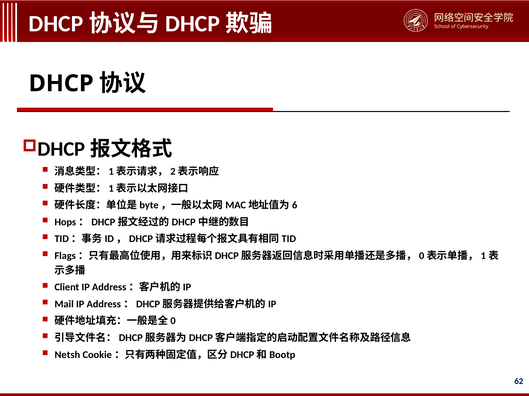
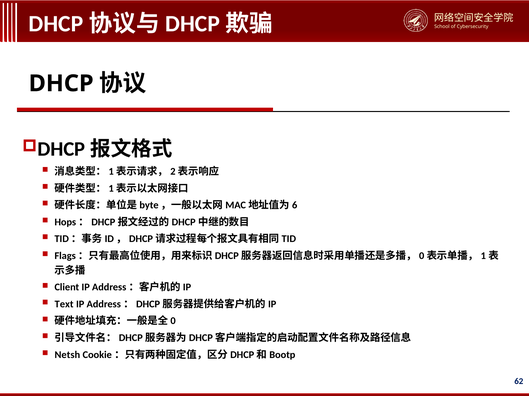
Mail: Mail -> Text
